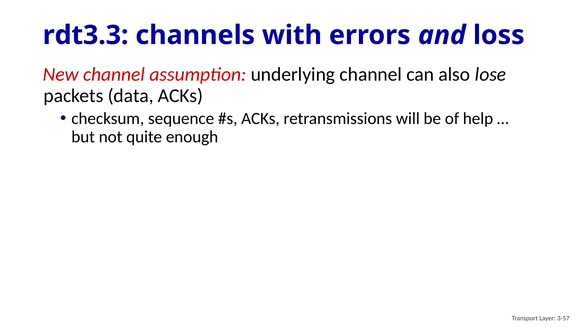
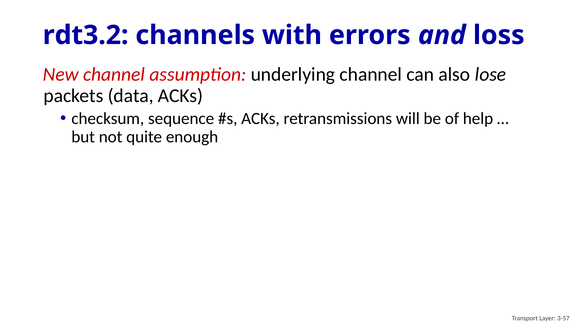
rdt3.3: rdt3.3 -> rdt3.2
